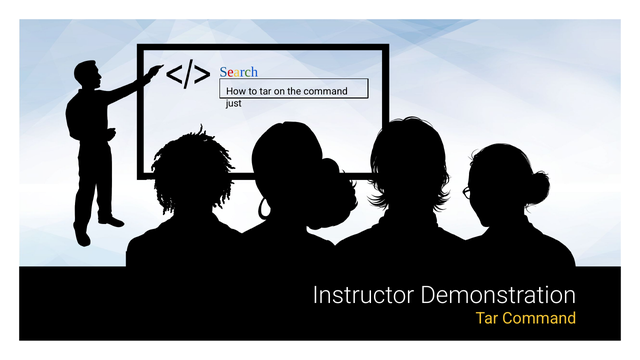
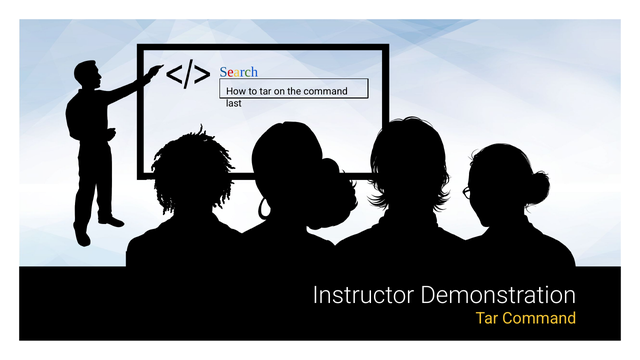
just: just -> last
